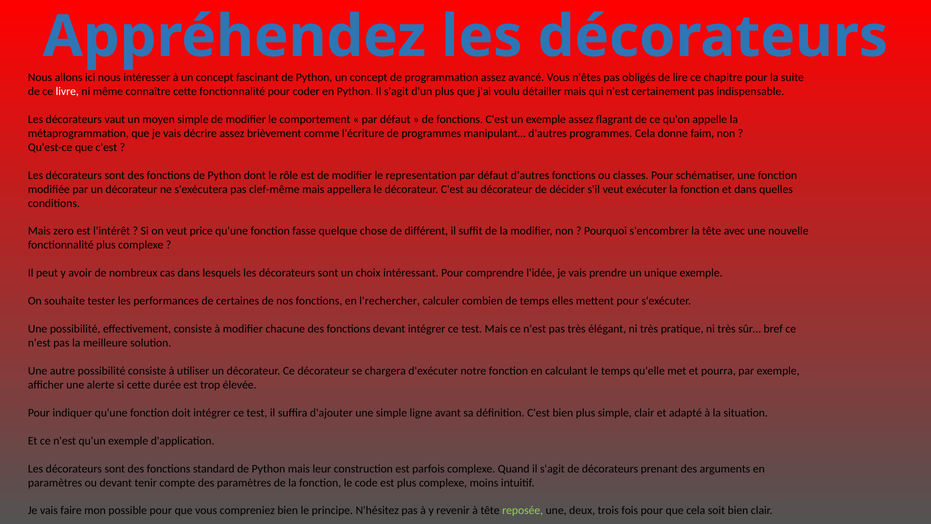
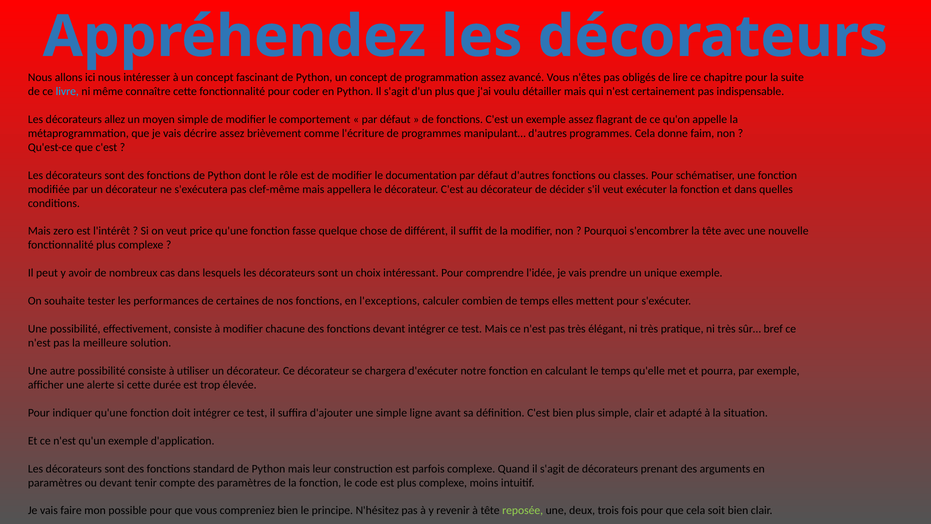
livre colour: white -> light blue
vaut: vaut -> allez
representation: representation -> documentation
l'rechercher: l'rechercher -> l'exceptions
